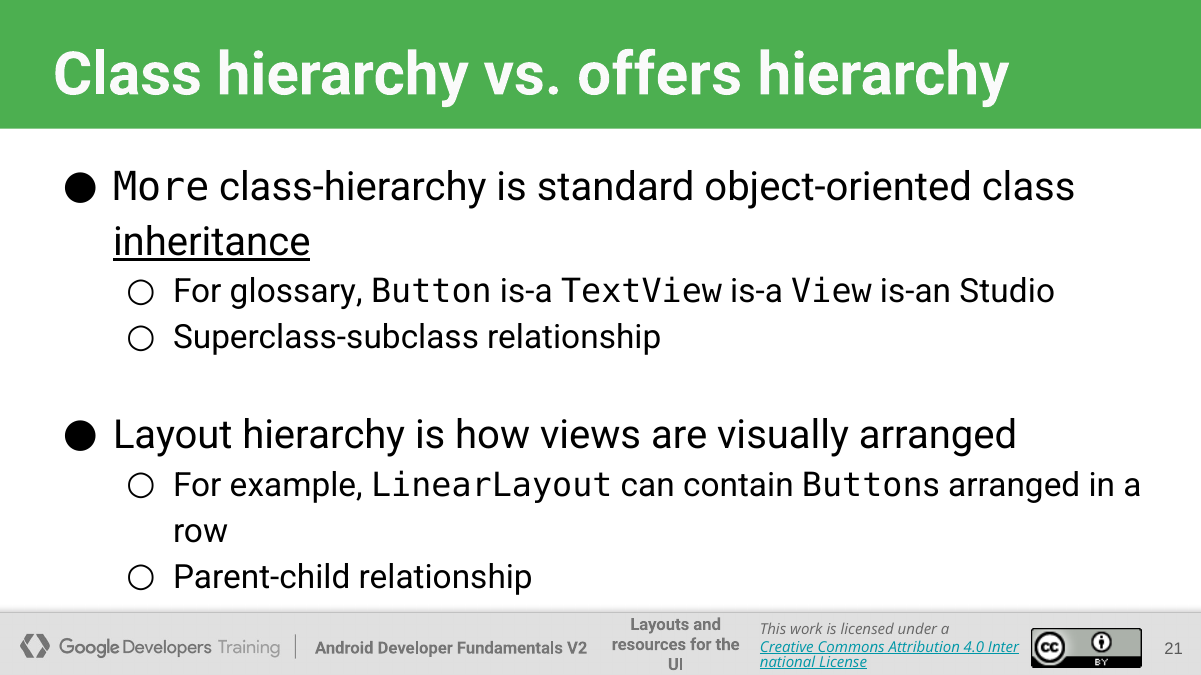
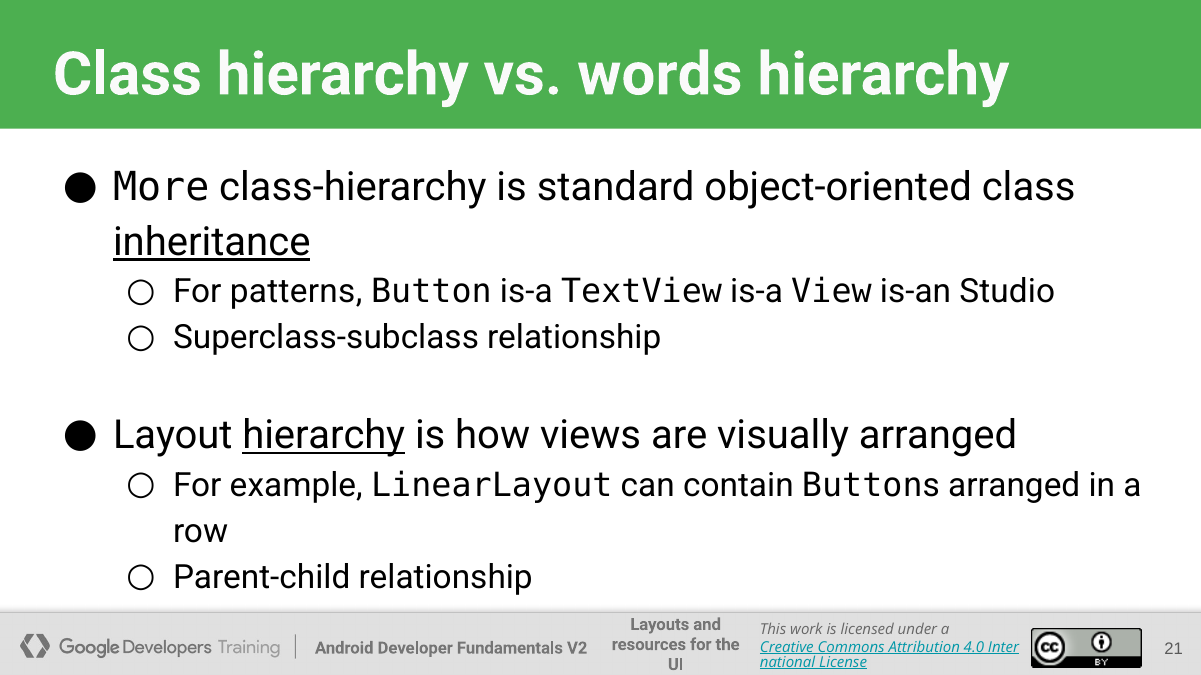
offers: offers -> words
glossary: glossary -> patterns
hierarchy at (324, 436) underline: none -> present
